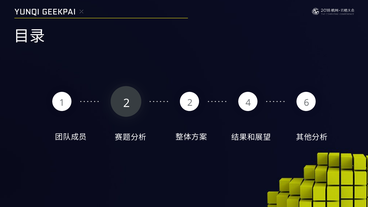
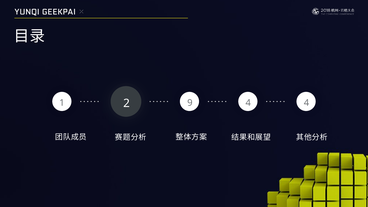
1 2: 2 -> 9
4 6: 6 -> 4
